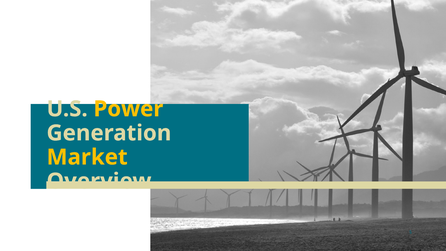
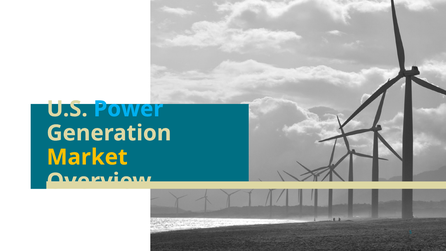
Power colour: yellow -> light blue
